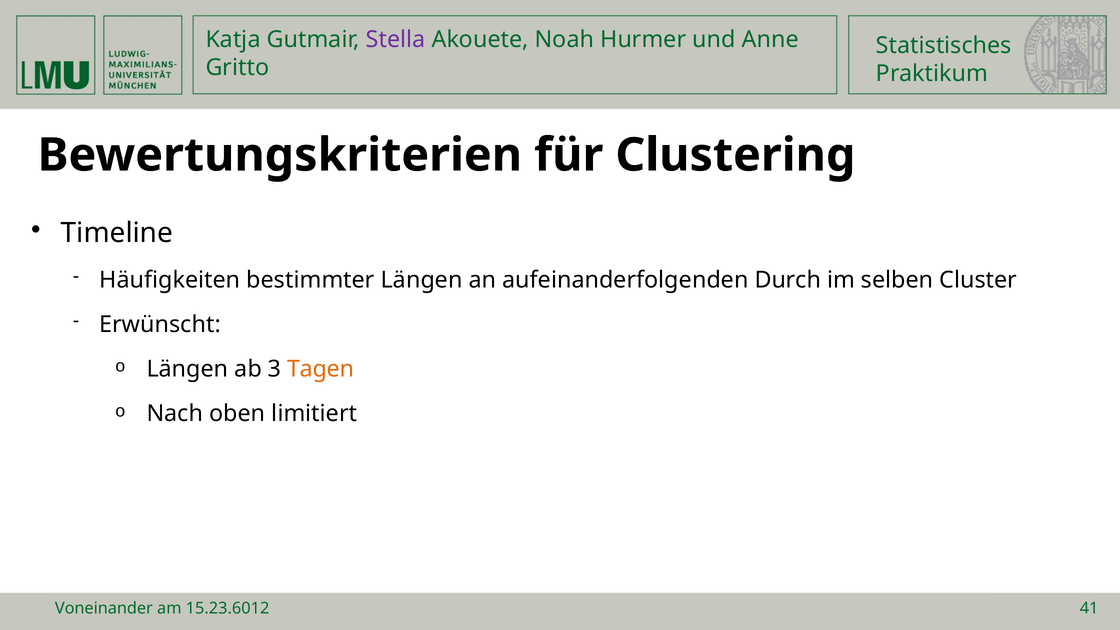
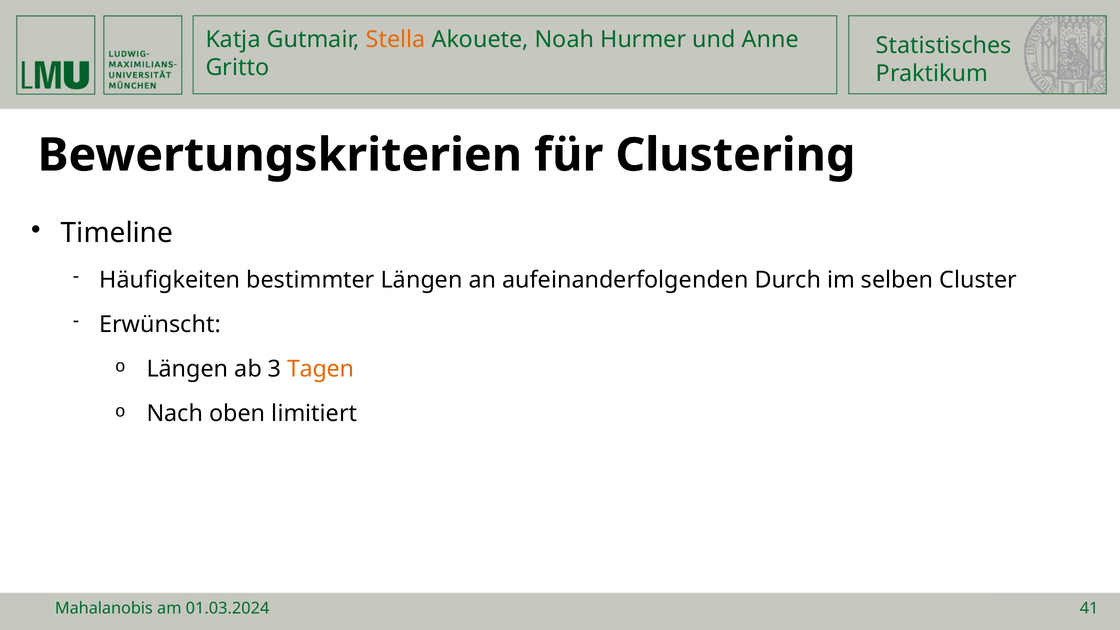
Stella colour: purple -> orange
Voneinander: Voneinander -> Mahalanobis
15.23.6012: 15.23.6012 -> 01.03.2024
